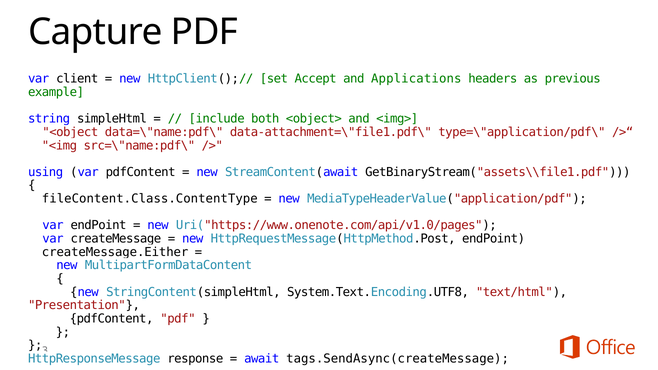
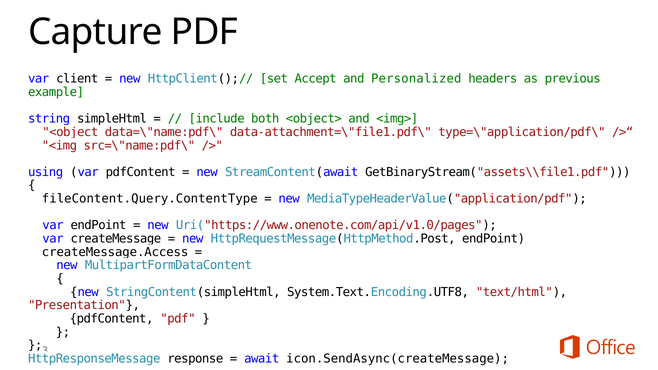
Applications: Applications -> Personalized
fileContent.Class.ContentType: fileContent.Class.ContentType -> fileContent.Query.ContentType
createMessage.Either: createMessage.Either -> createMessage.Access
tags.SendAsync(createMessage: tags.SendAsync(createMessage -> icon.SendAsync(createMessage
